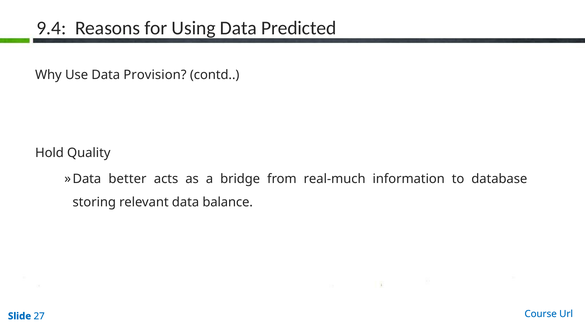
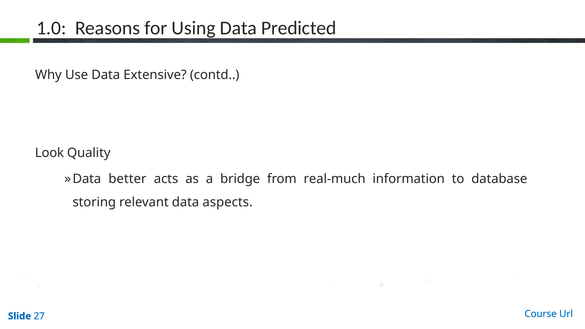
9.4: 9.4 -> 1.0
Provision: Provision -> Extensive
Hold: Hold -> Look
balance: balance -> aspects
